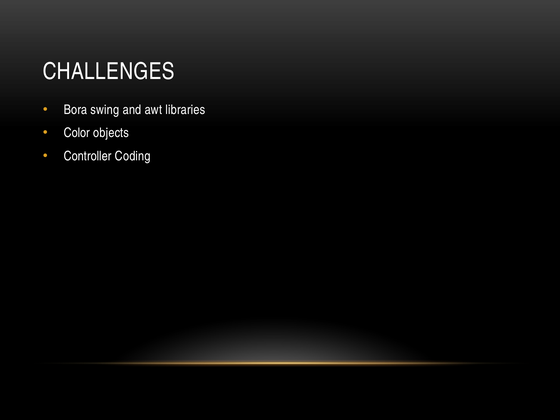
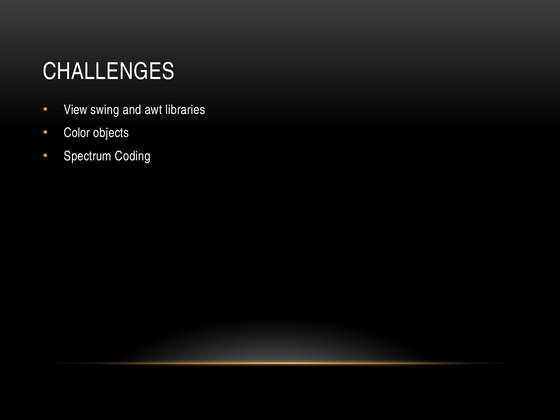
Bora: Bora -> View
Controller: Controller -> Spectrum
